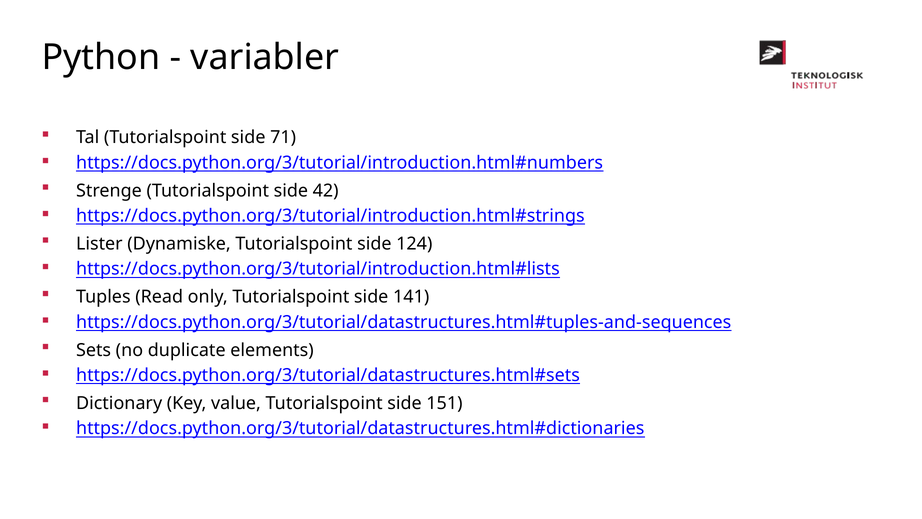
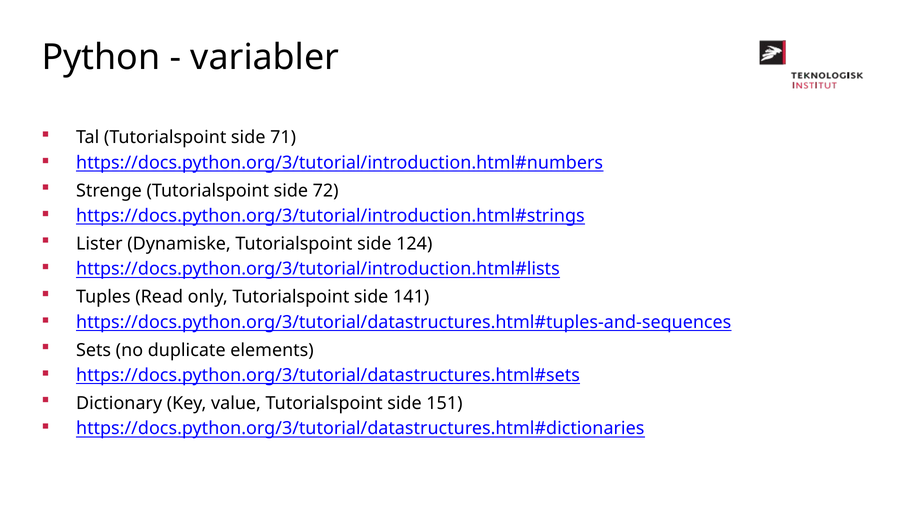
42: 42 -> 72
